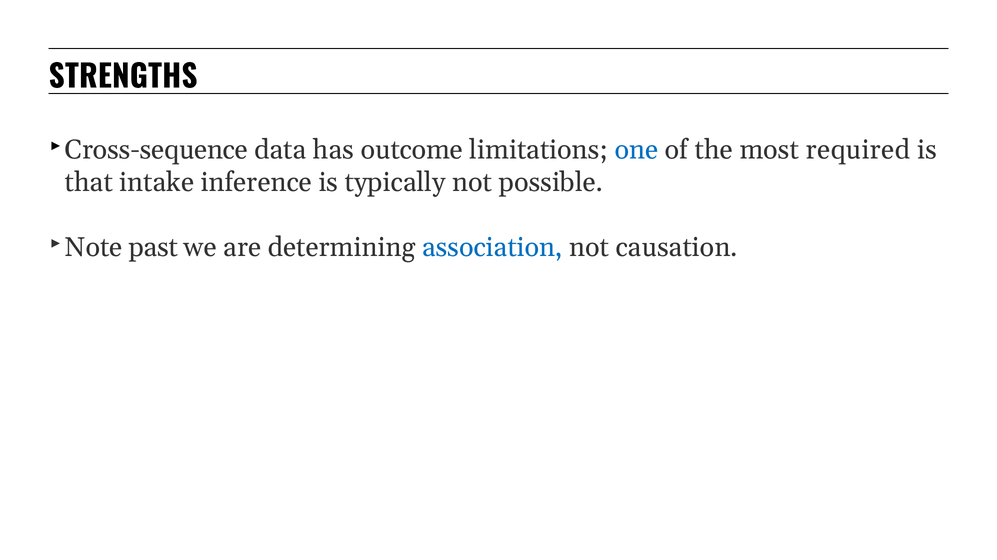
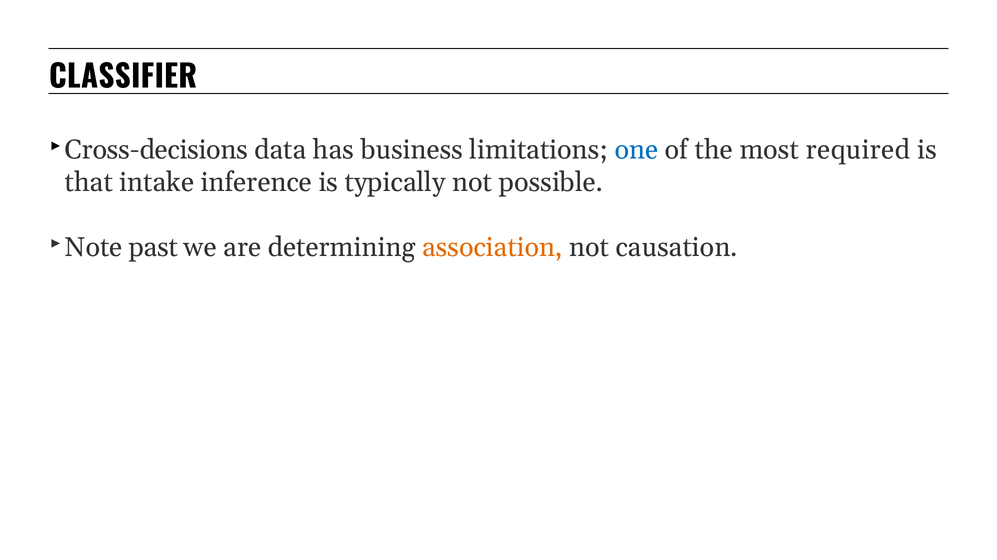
STRENGTHS: STRENGTHS -> CLASSIFIER
Cross-sequence: Cross-sequence -> Cross-decisions
outcome: outcome -> business
association colour: blue -> orange
